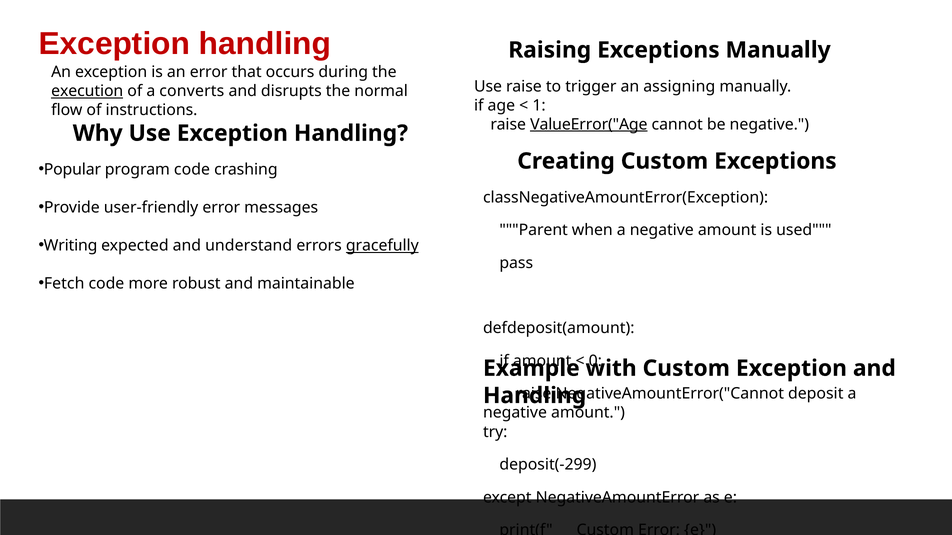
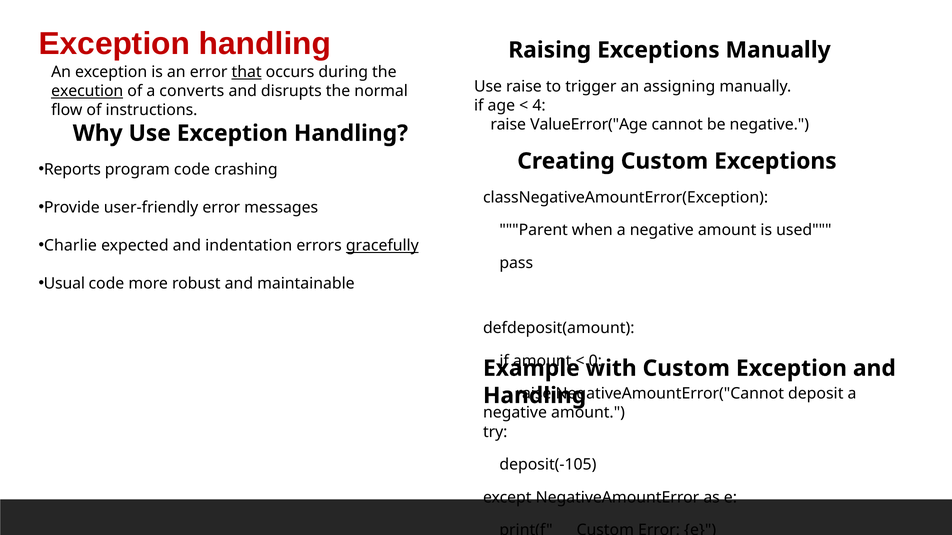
that underline: none -> present
1: 1 -> 4
ValueError("Age underline: present -> none
Popular: Popular -> Reports
Writing: Writing -> Charlie
understand: understand -> indentation
Fetch: Fetch -> Usual
deposit(-299: deposit(-299 -> deposit(-105
